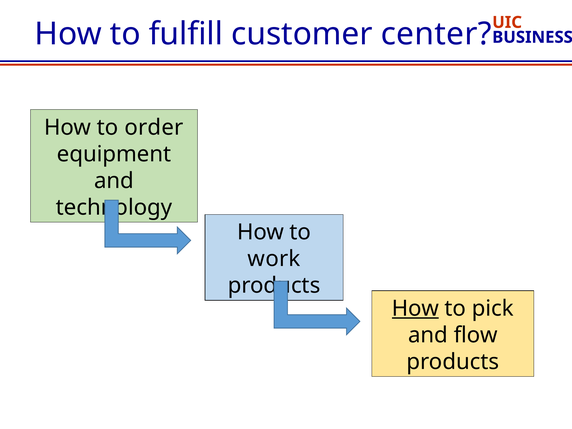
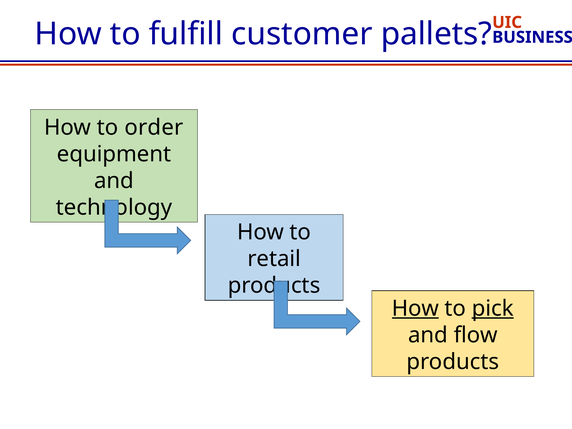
center: center -> pallets
work: work -> retail
pick underline: none -> present
